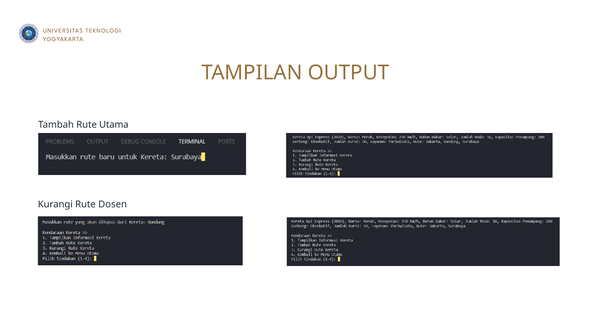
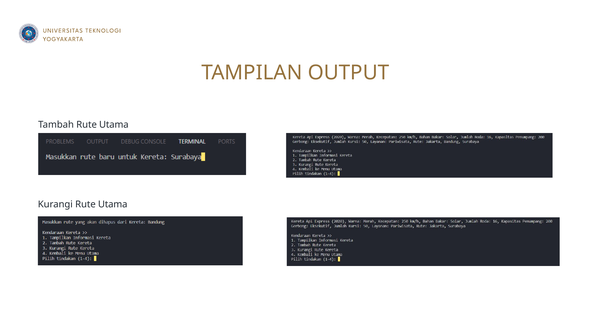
Kurangi Rute Dosen: Dosen -> Utama
